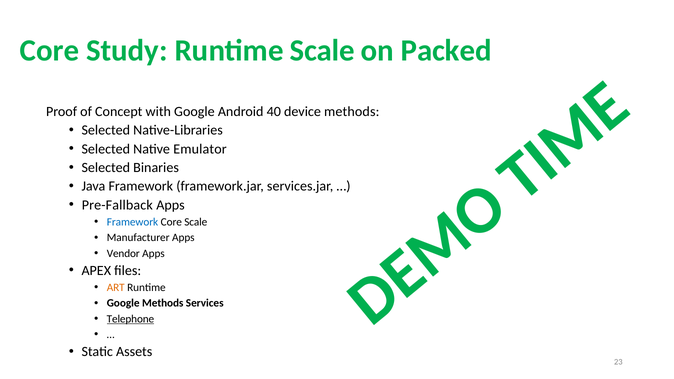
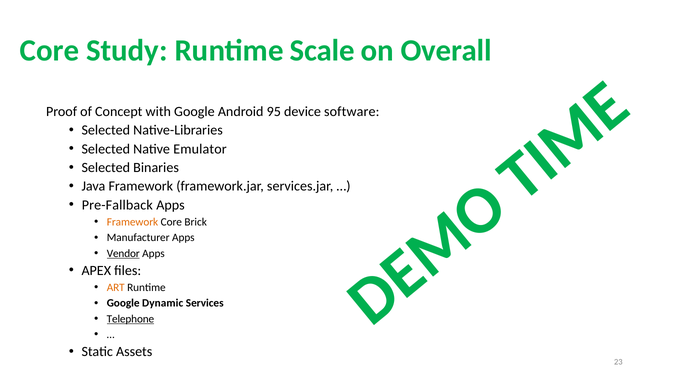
Packed: Packed -> Overall
40: 40 -> 95
device methods: methods -> software
Framework at (133, 222) colour: blue -> orange
Core Scale: Scale -> Brick
Vendor underline: none -> present
Google Methods: Methods -> Dynamic
